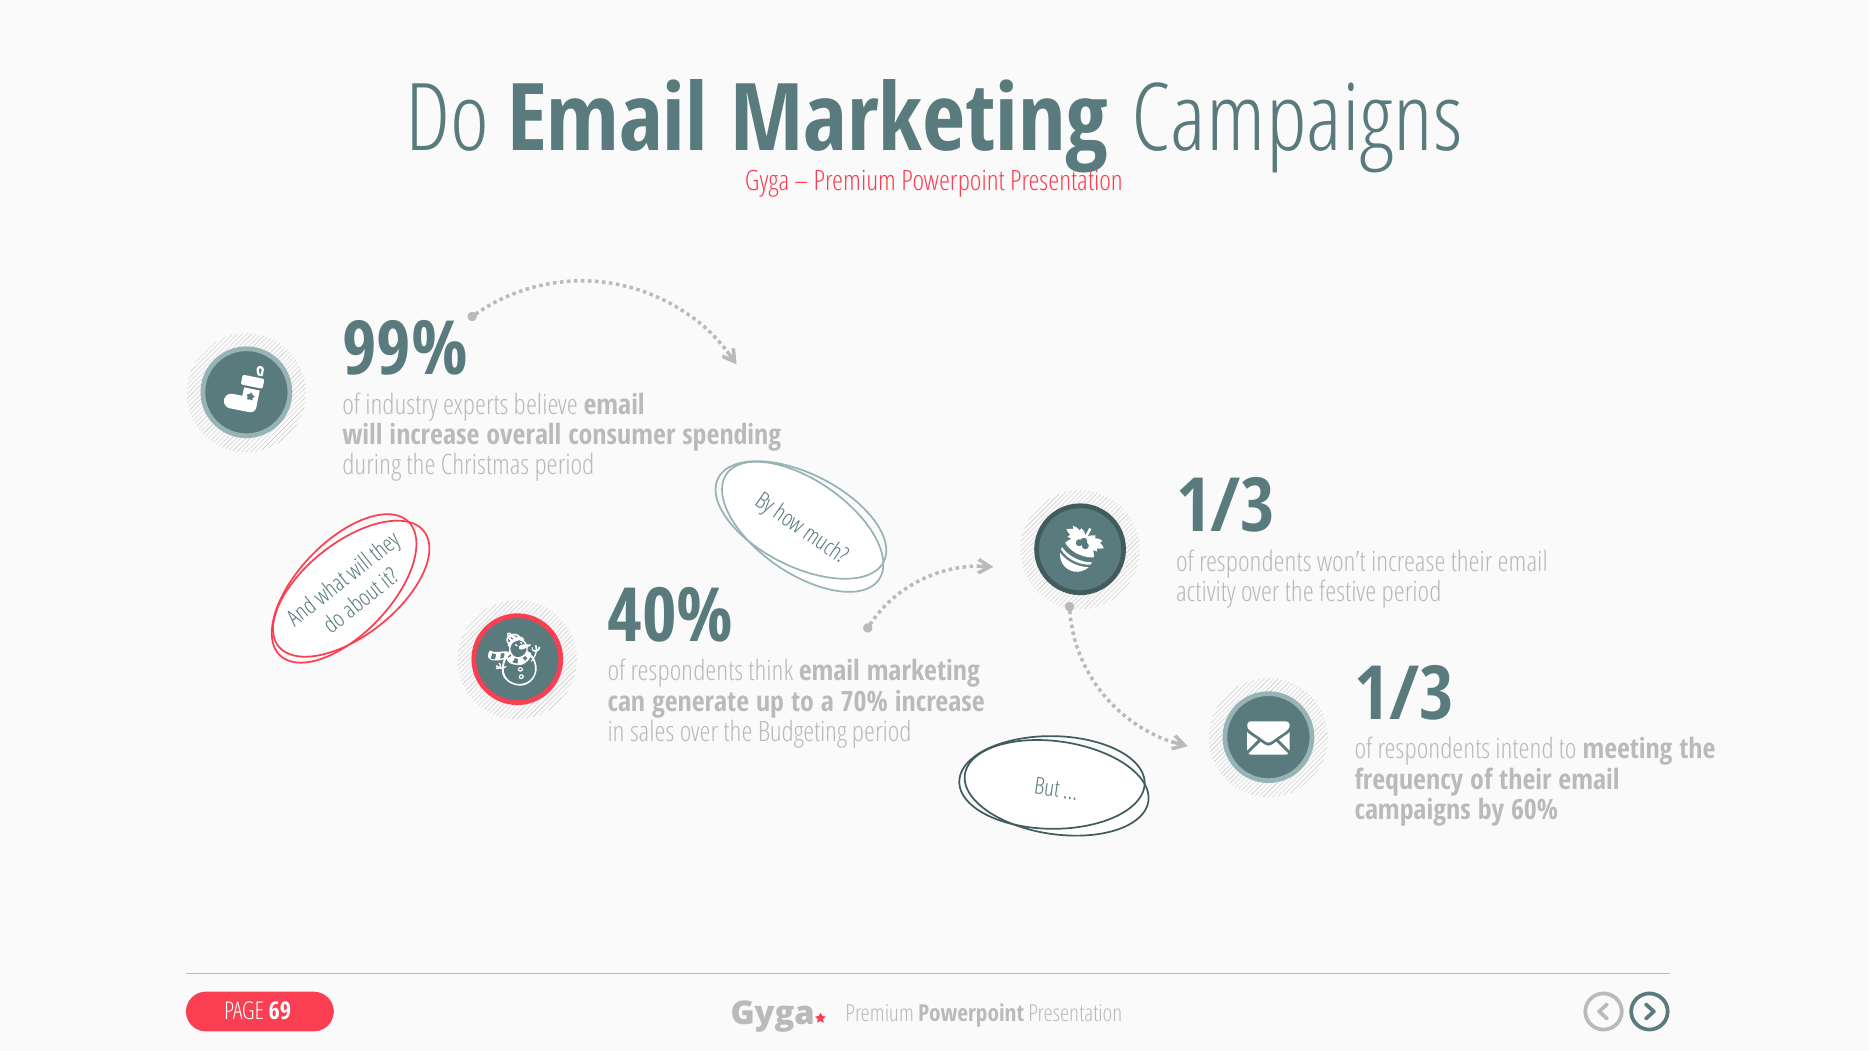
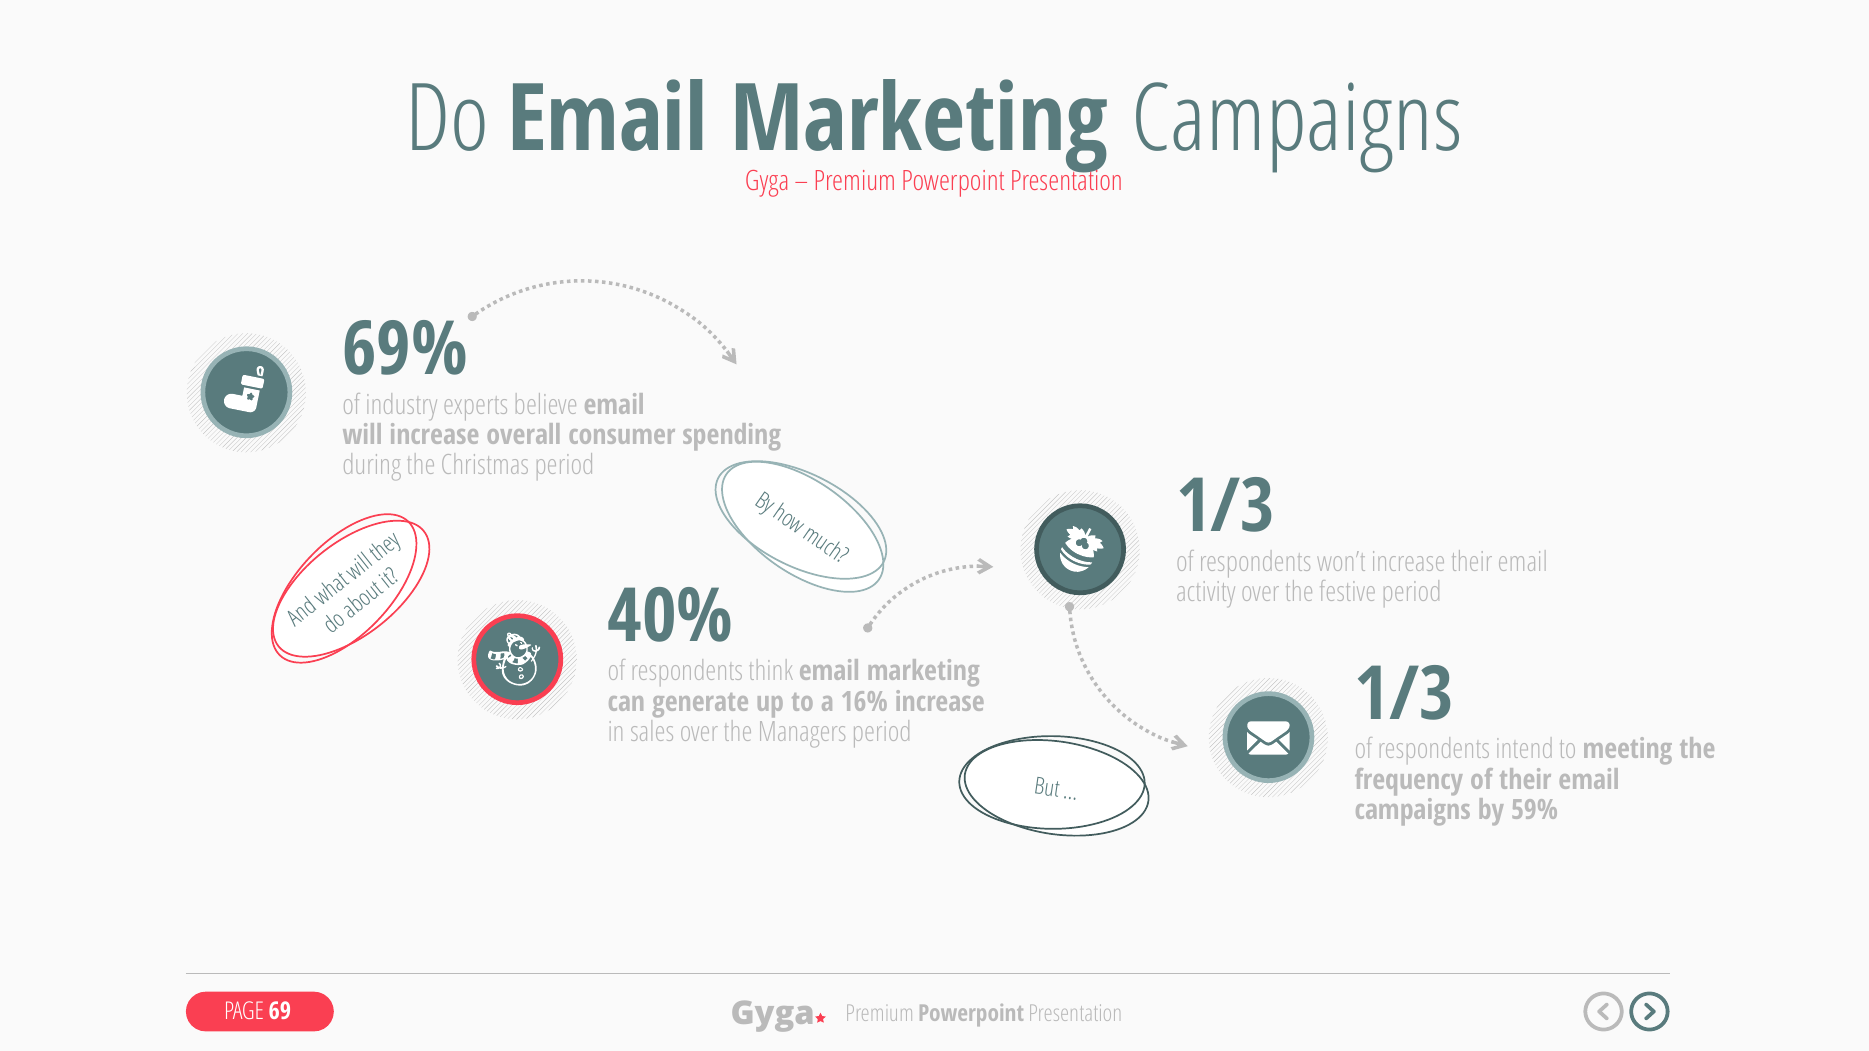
99%: 99% -> 69%
70%: 70% -> 16%
Budgeting: Budgeting -> Managers
60%: 60% -> 59%
